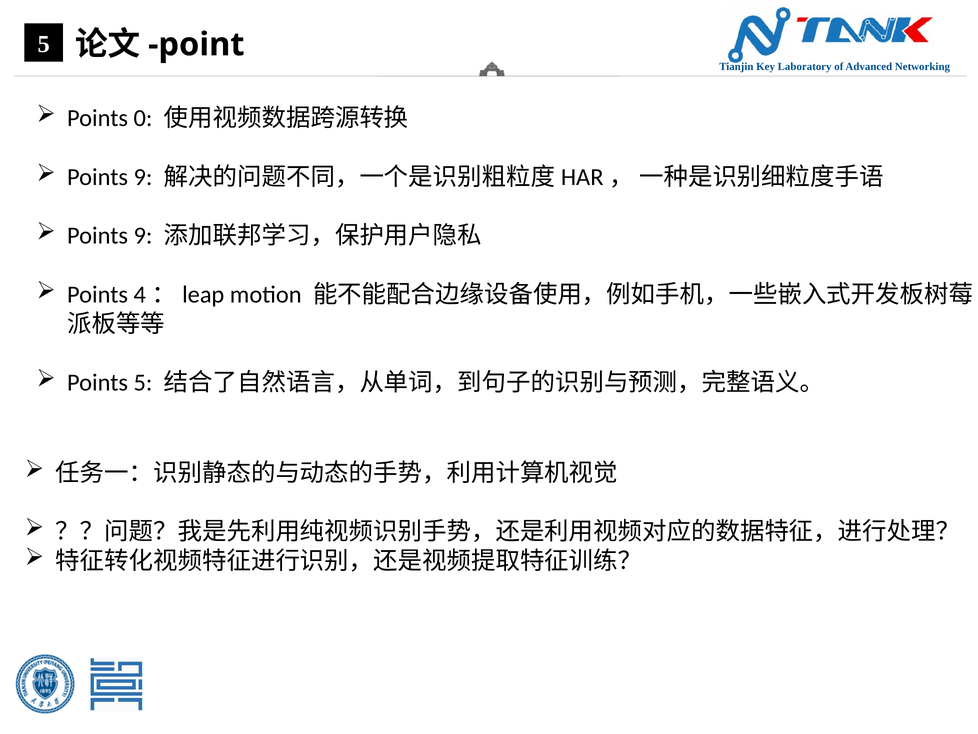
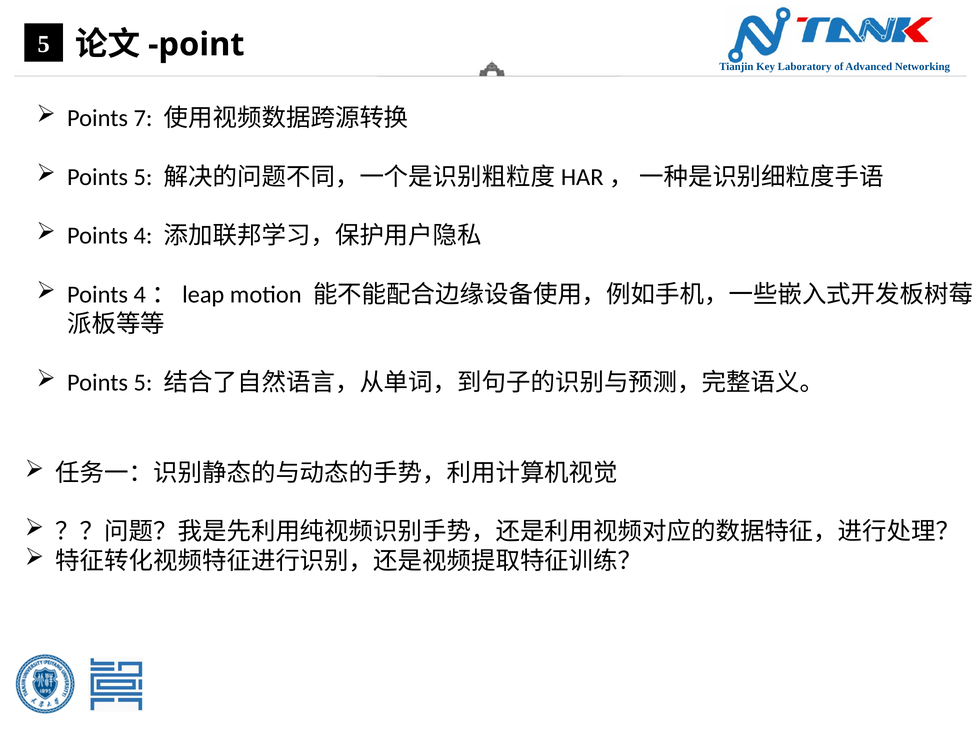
0: 0 -> 7
9 at (143, 177): 9 -> 5
9 at (143, 236): 9 -> 4
